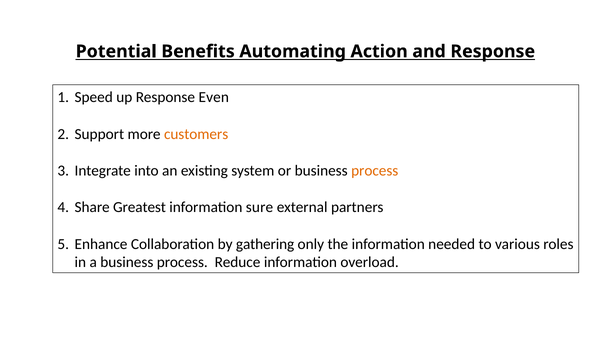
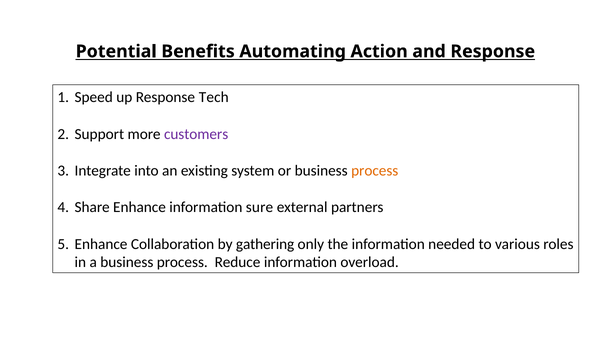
Even: Even -> Tech
customers colour: orange -> purple
Share Greatest: Greatest -> Enhance
